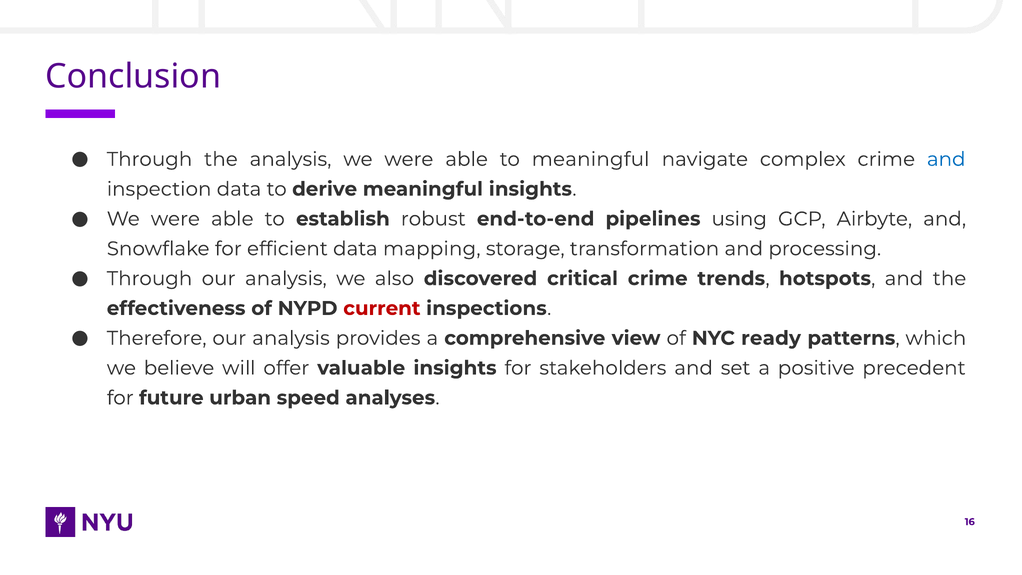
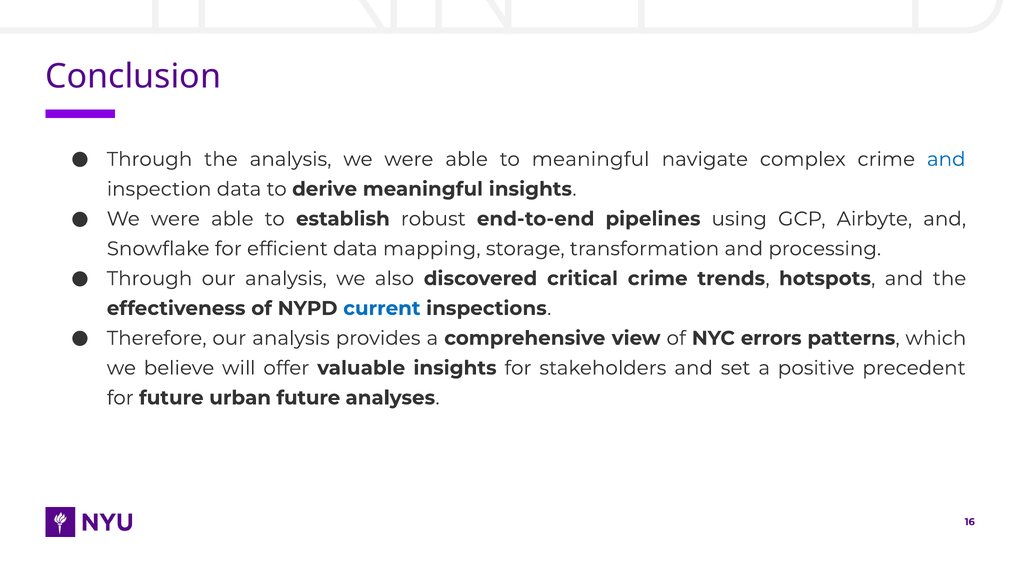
current colour: red -> blue
ready: ready -> errors
urban speed: speed -> future
